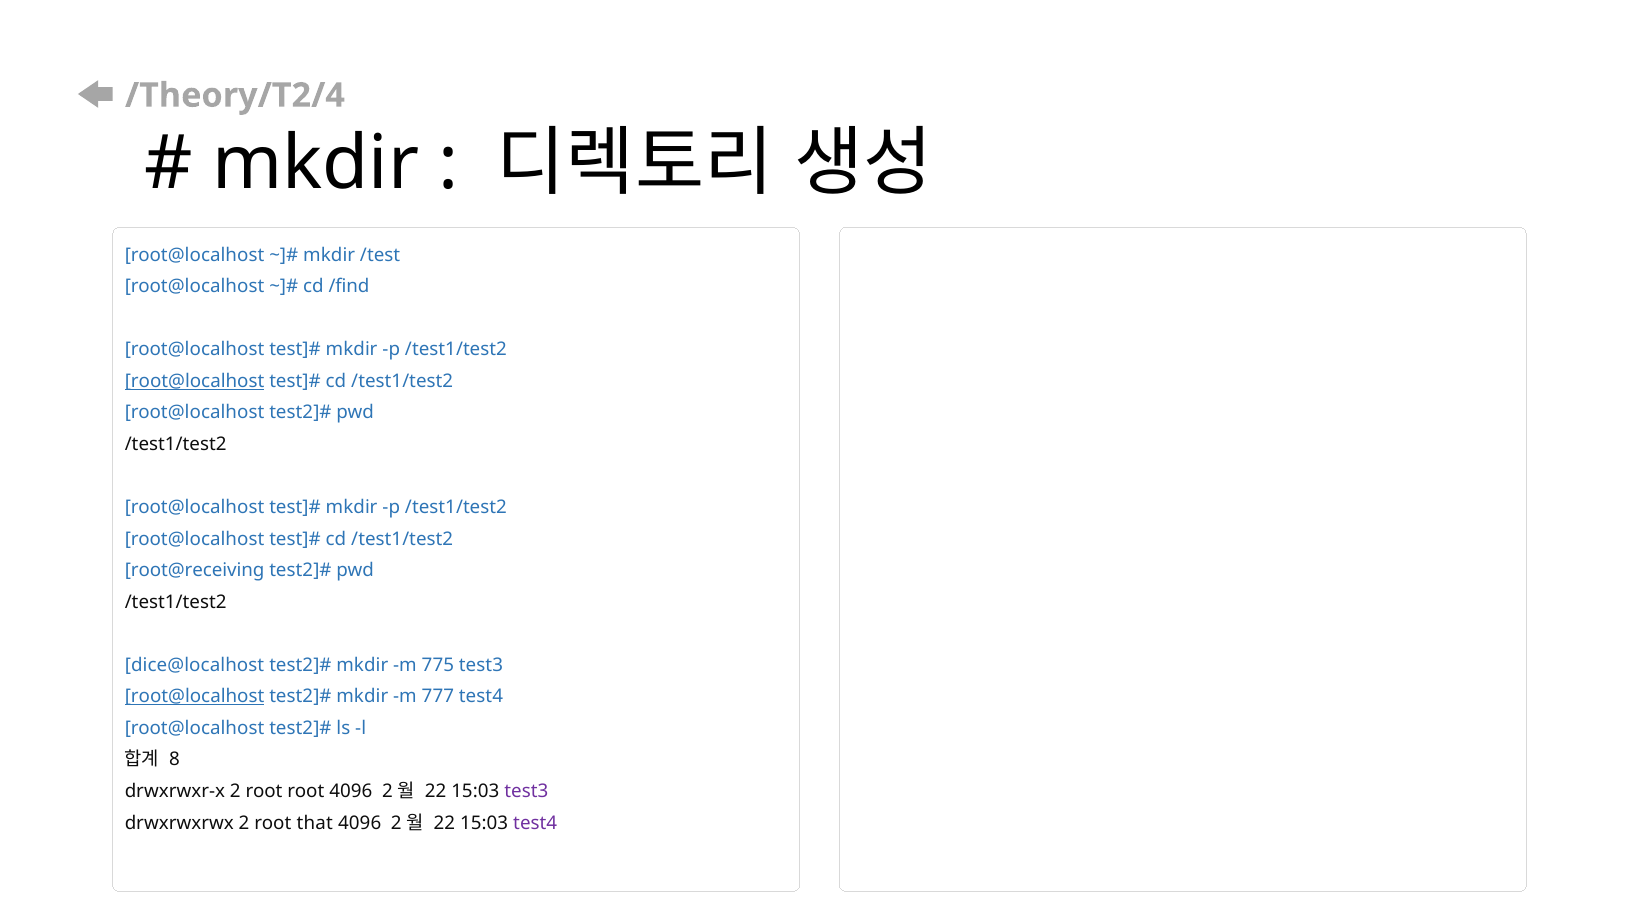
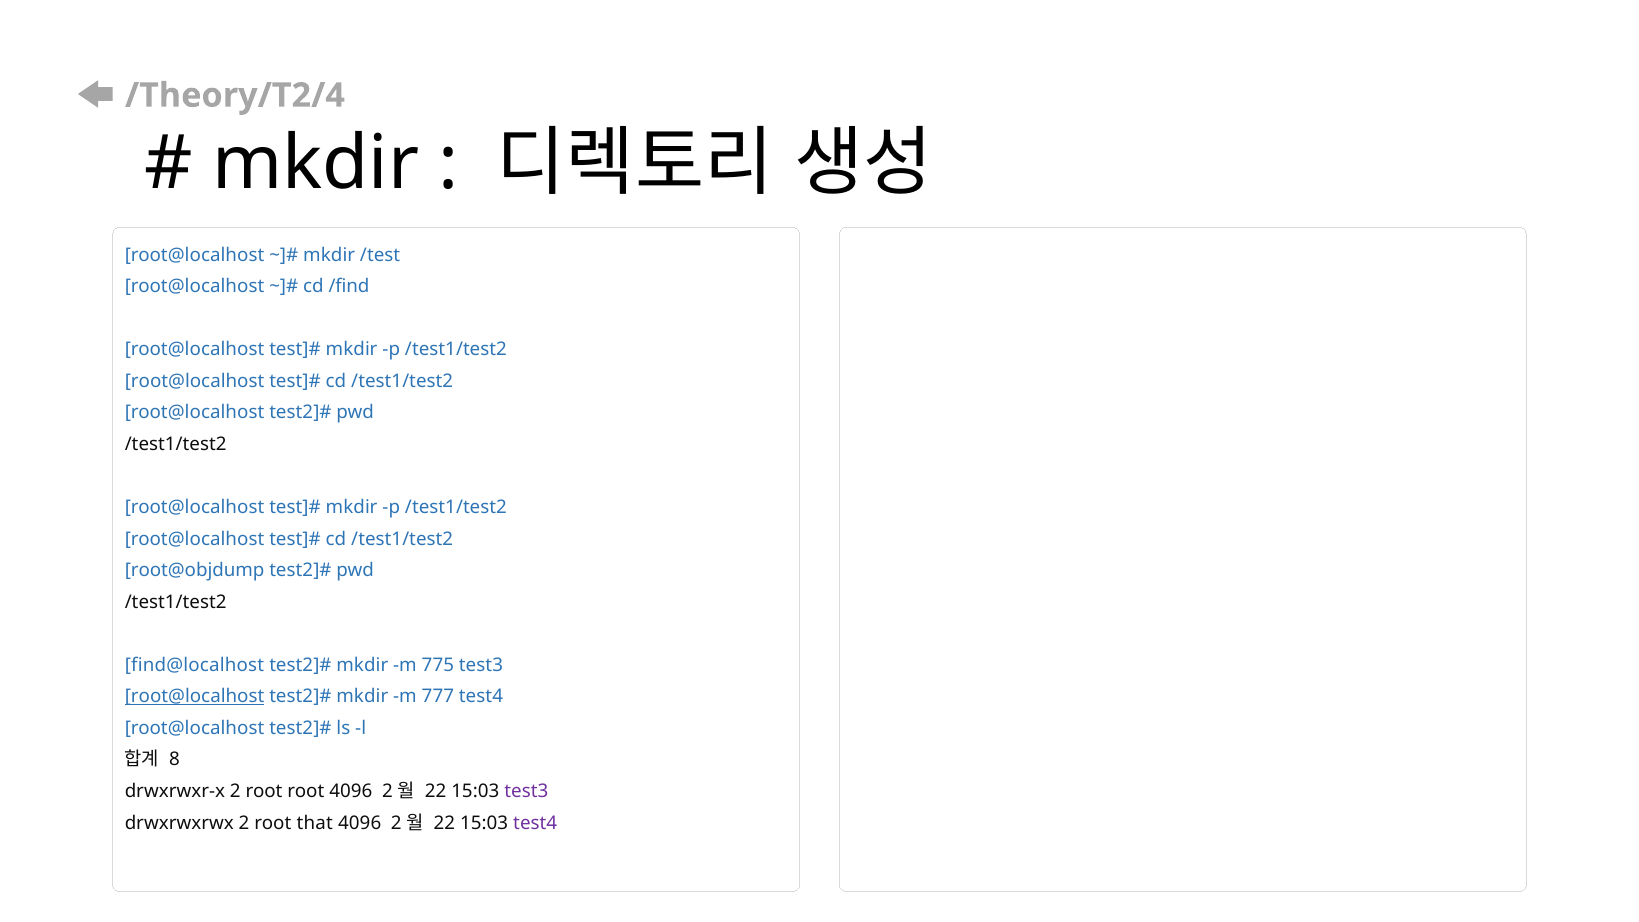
root@localhost at (195, 381) underline: present -> none
root@receiving: root@receiving -> root@objdump
dice@localhost: dice@localhost -> find@localhost
